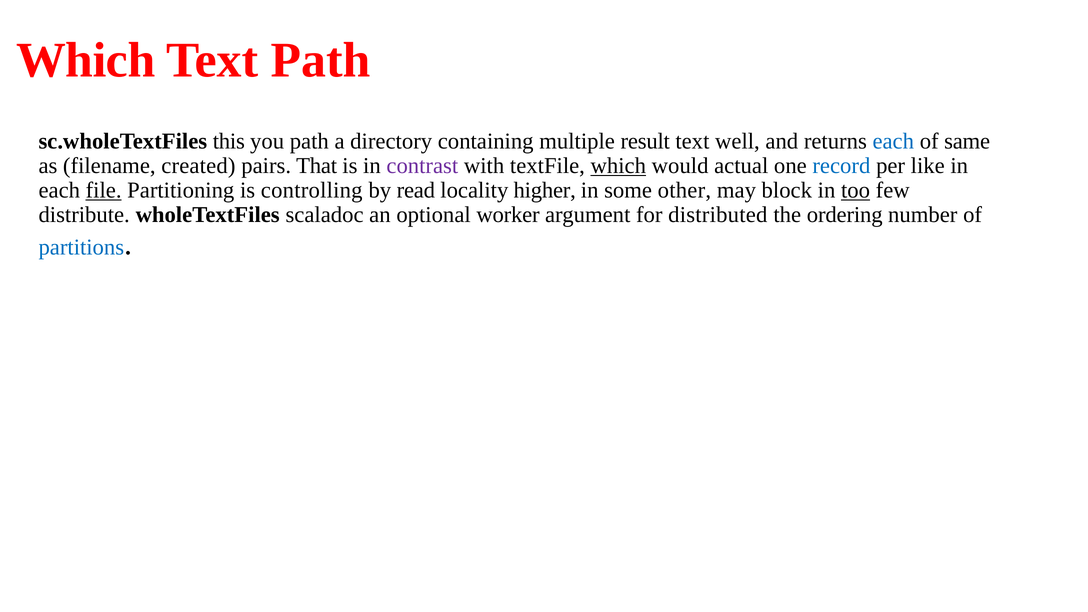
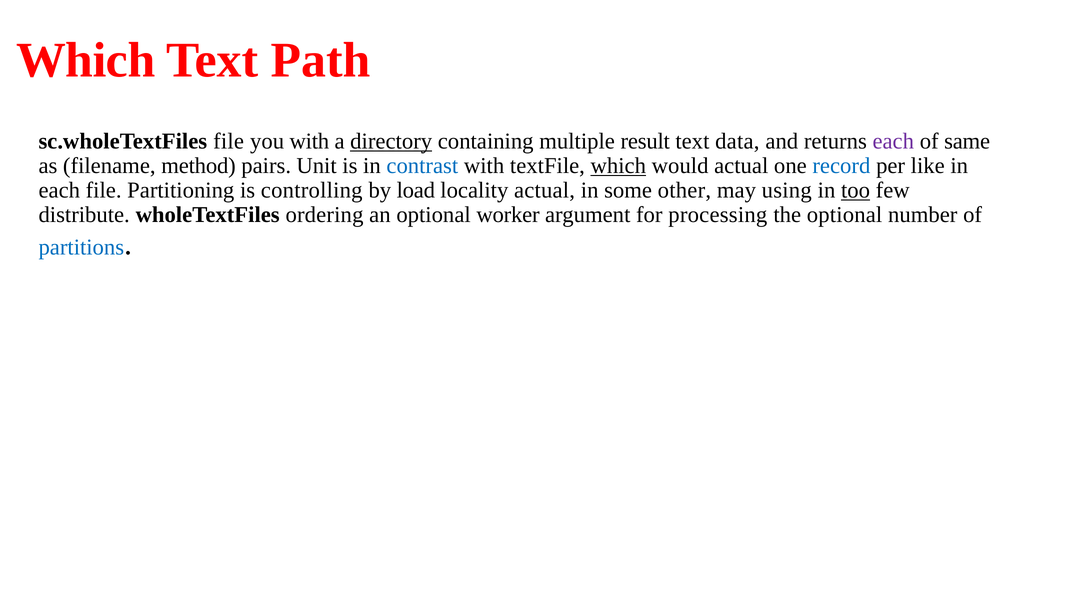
sc.wholeTextFiles this: this -> file
you path: path -> with
directory underline: none -> present
well: well -> data
each at (893, 141) colour: blue -> purple
created: created -> method
That: That -> Unit
contrast colour: purple -> blue
file at (104, 190) underline: present -> none
read: read -> load
locality higher: higher -> actual
block: block -> using
scaladoc: scaladoc -> ordering
distributed: distributed -> processing
the ordering: ordering -> optional
